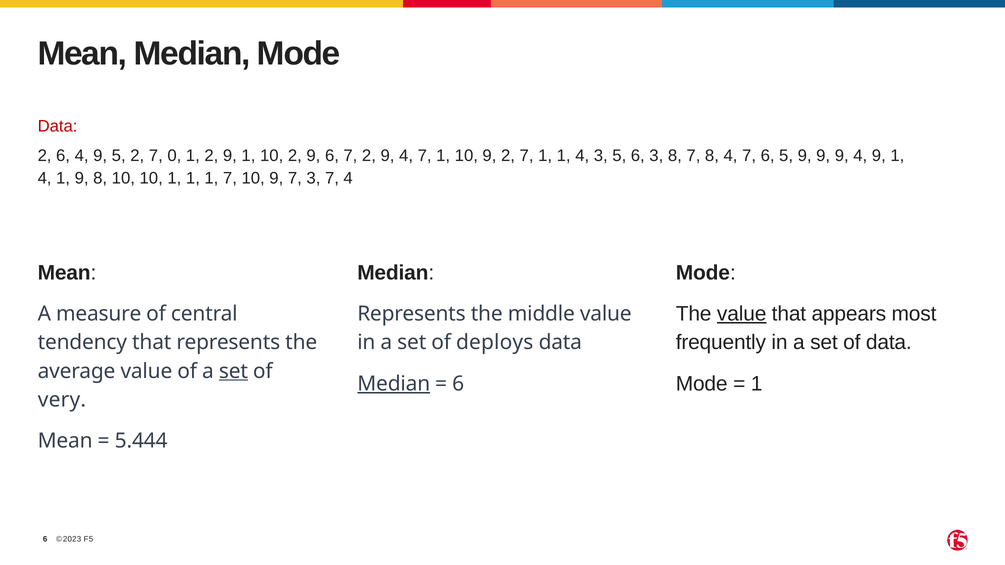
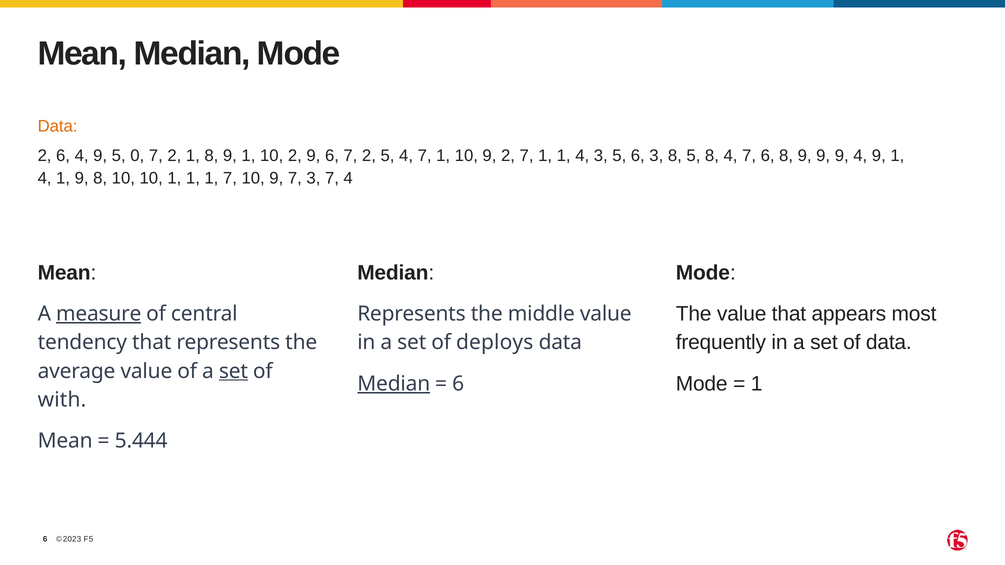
Data at (58, 127) colour: red -> orange
5 2: 2 -> 0
0 at (174, 156): 0 -> 2
1 2: 2 -> 8
7 2 9: 9 -> 5
8 7: 7 -> 5
6 5: 5 -> 8
value at (742, 314) underline: present -> none
measure underline: none -> present
very: very -> with
